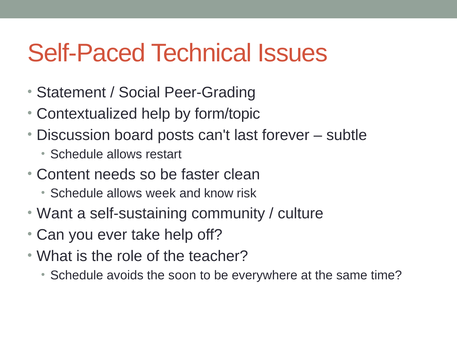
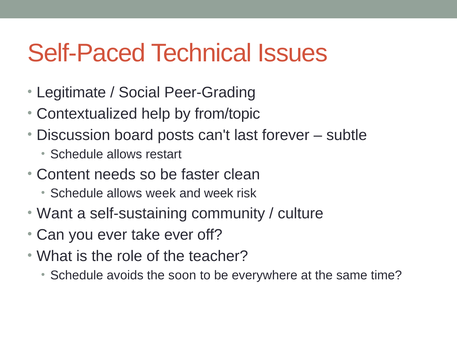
Statement: Statement -> Legitimate
form/topic: form/topic -> from/topic
and know: know -> week
take help: help -> ever
